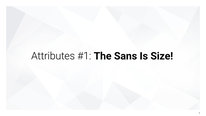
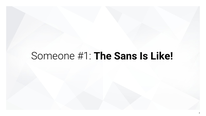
Attributes: Attributes -> Someone
Size: Size -> Like
